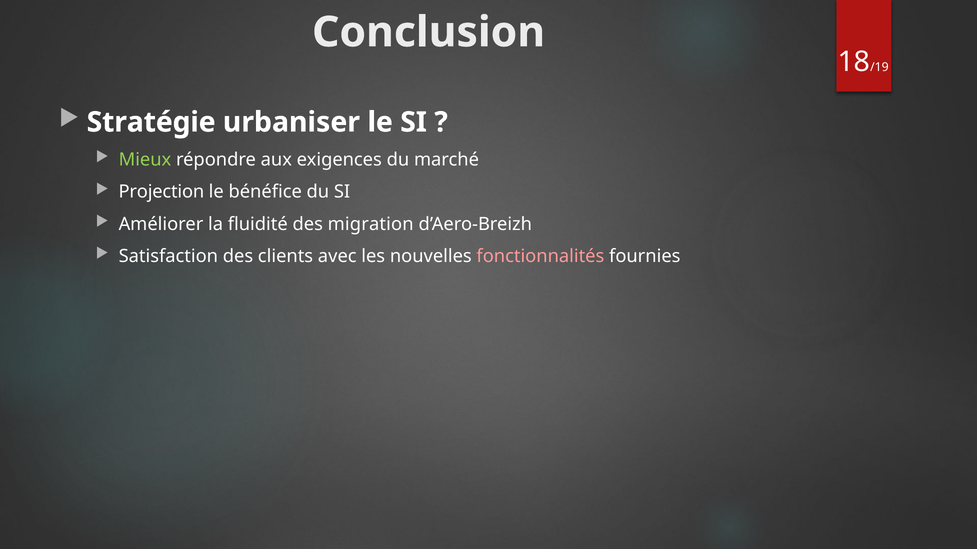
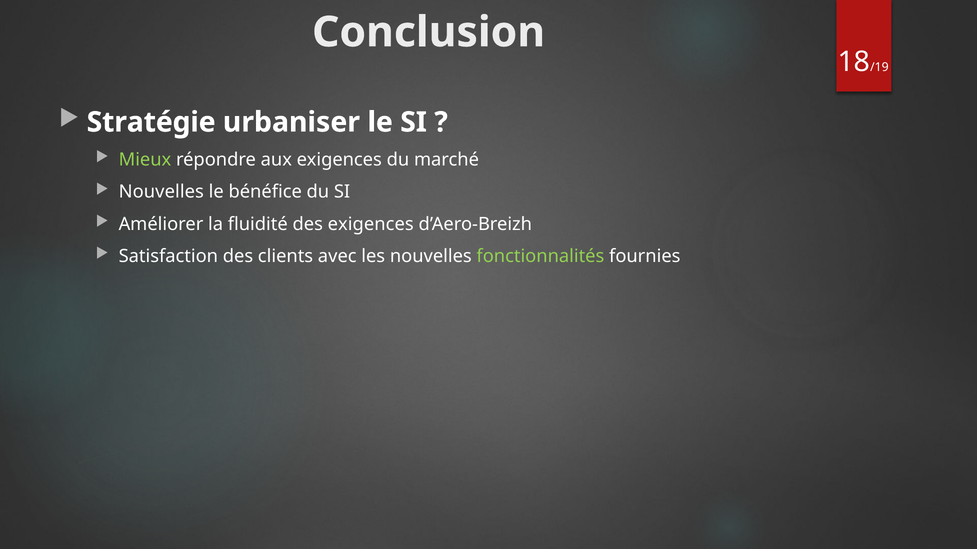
Projection at (161, 192): Projection -> Nouvelles
des migration: migration -> exigences
fonctionnalités colour: pink -> light green
